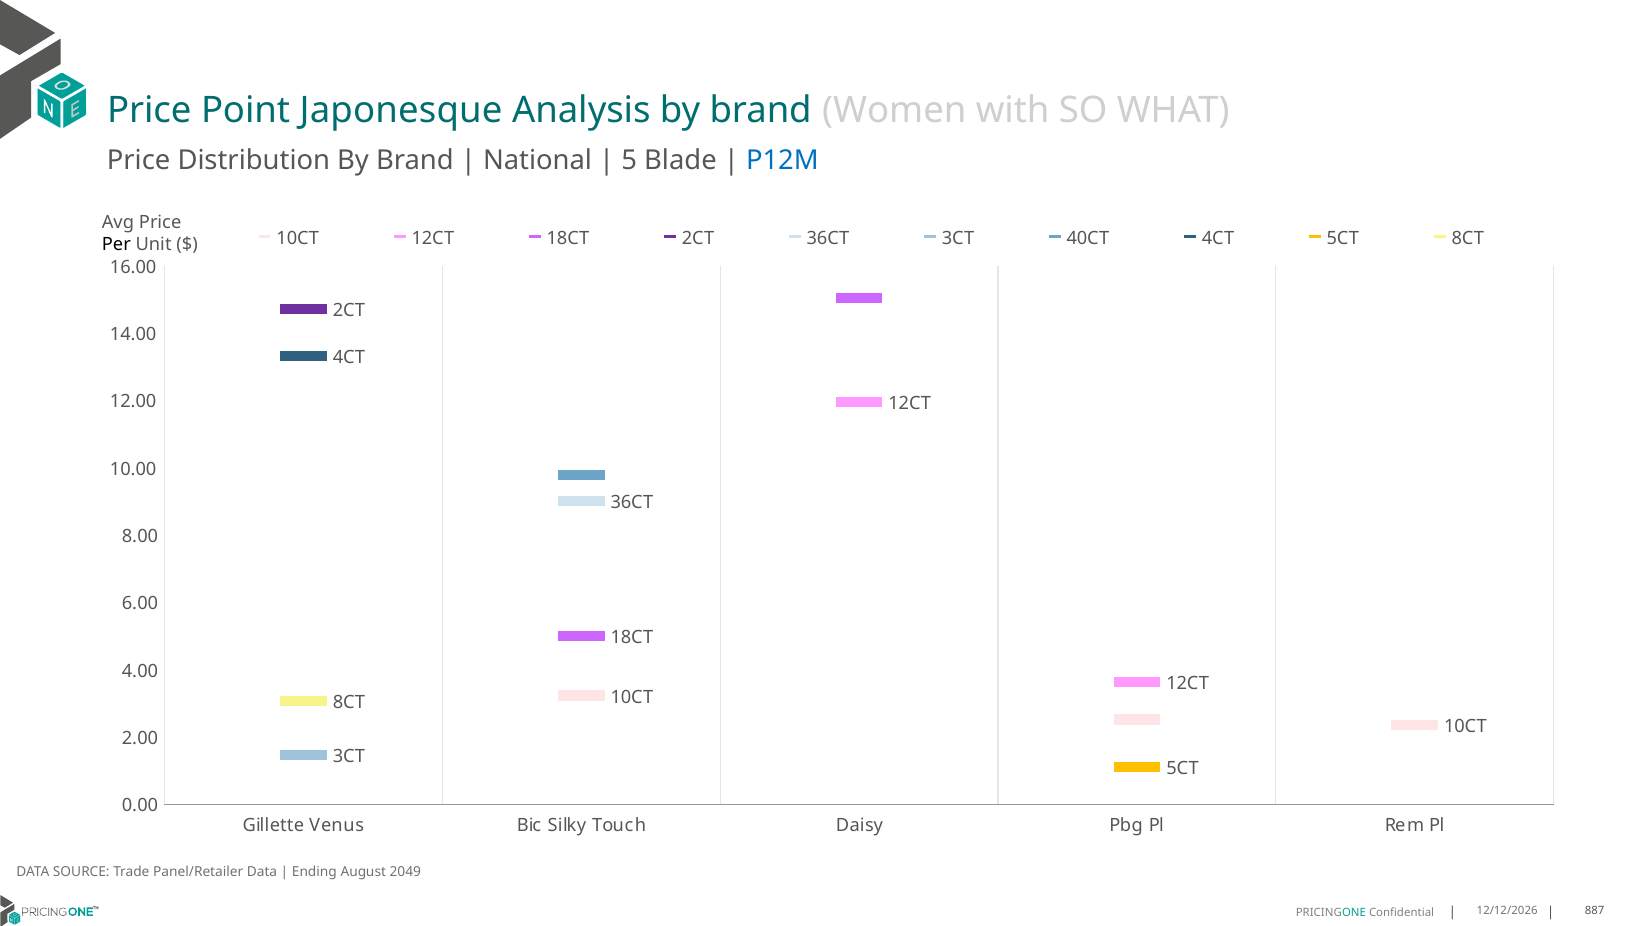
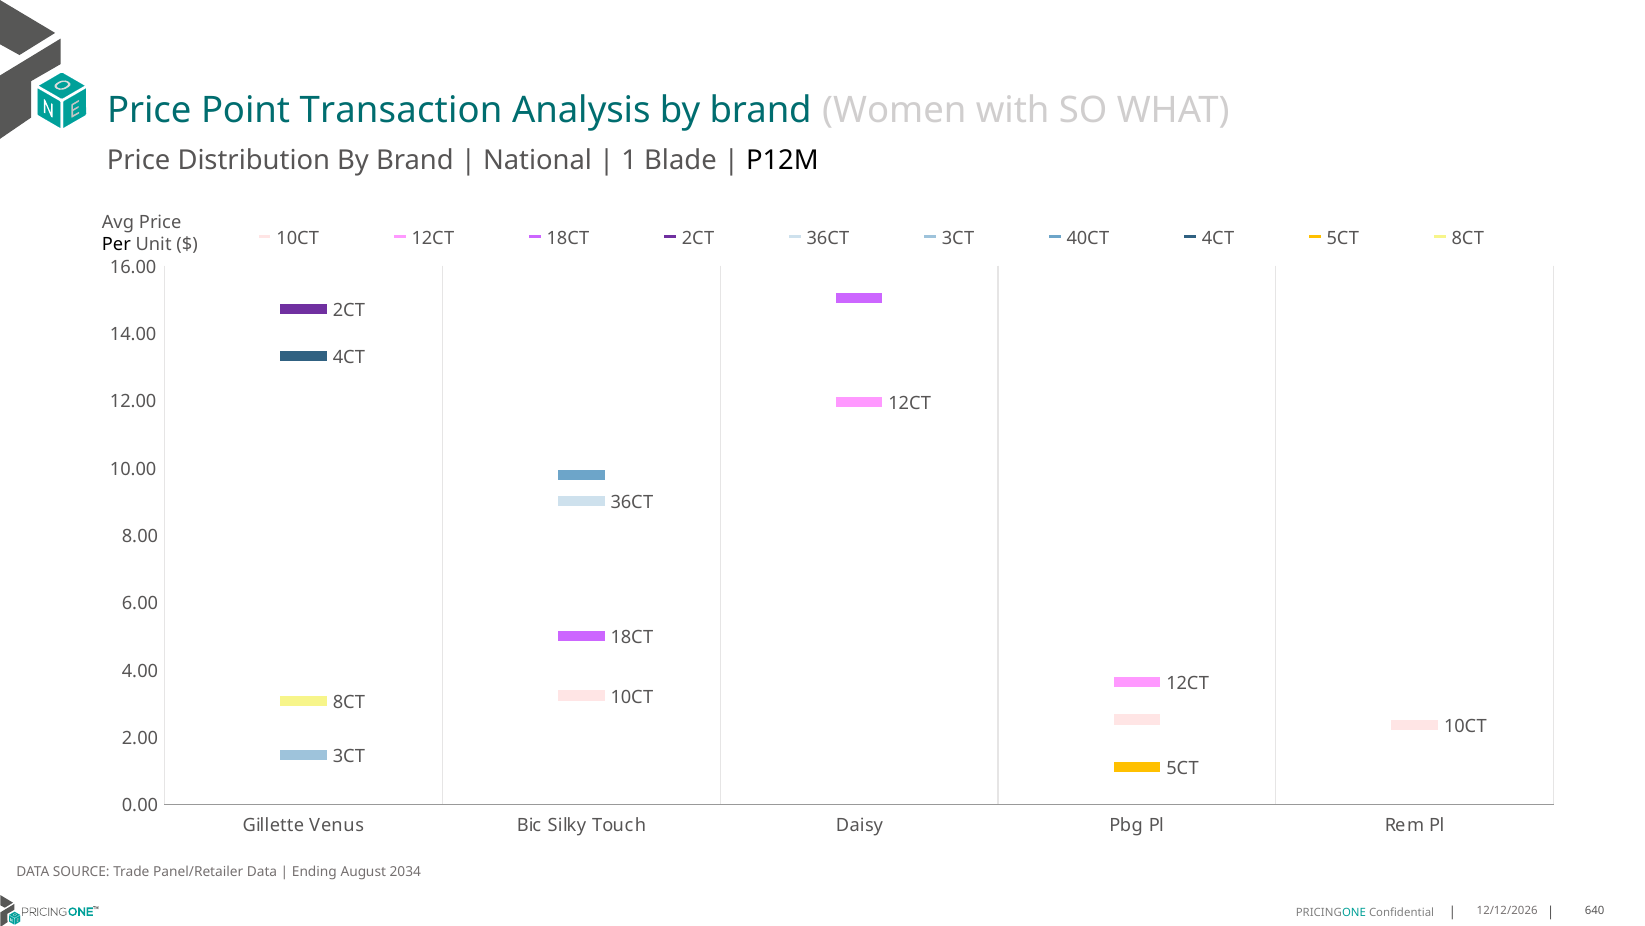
Japonesque: Japonesque -> Transaction
5: 5 -> 1
P12M colour: blue -> black
2049: 2049 -> 2034
887: 887 -> 640
